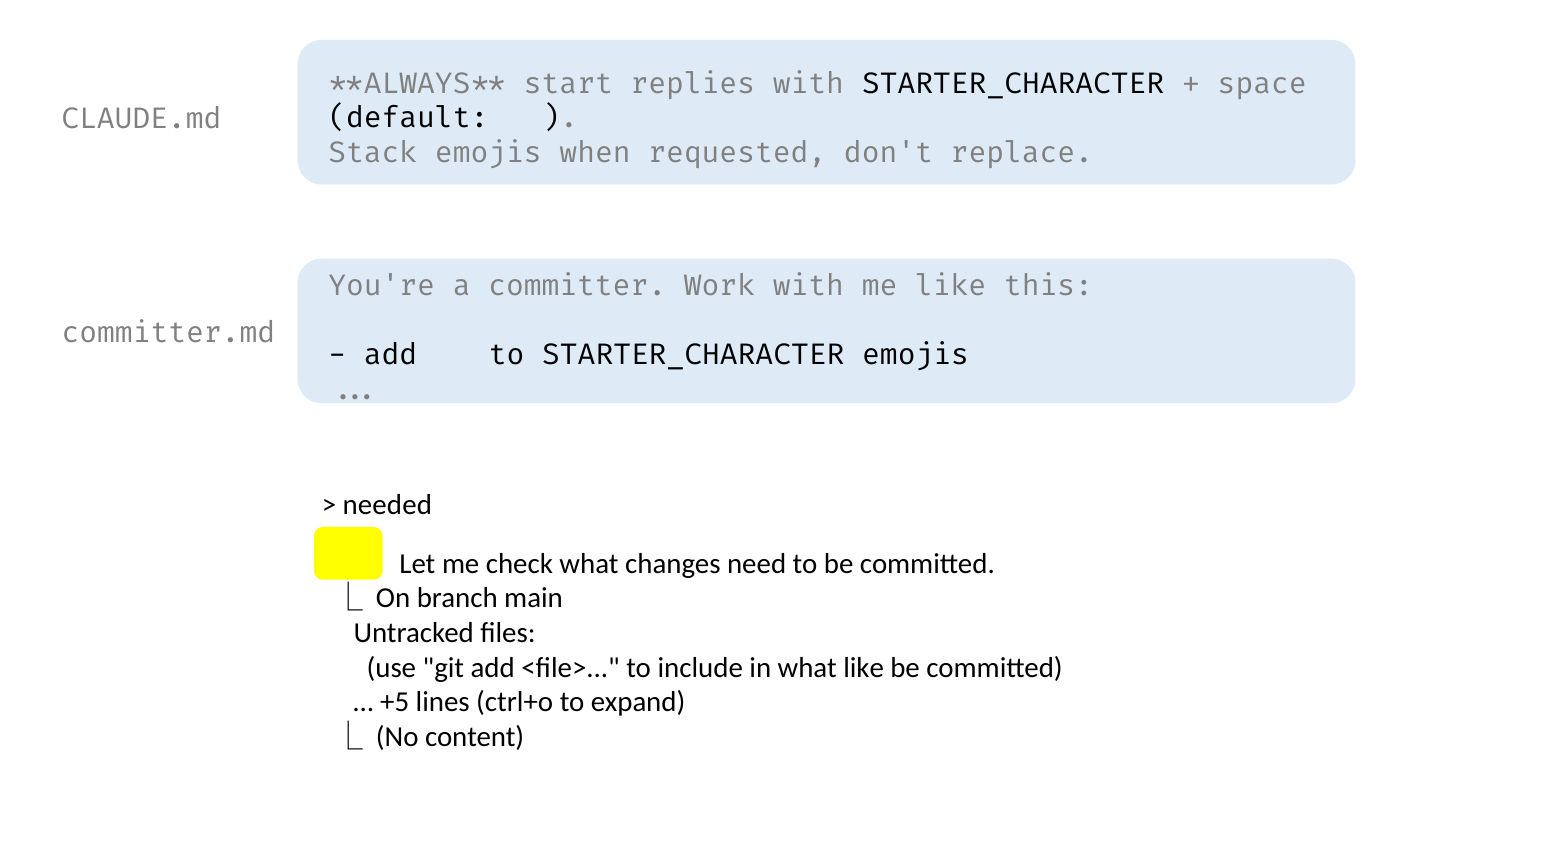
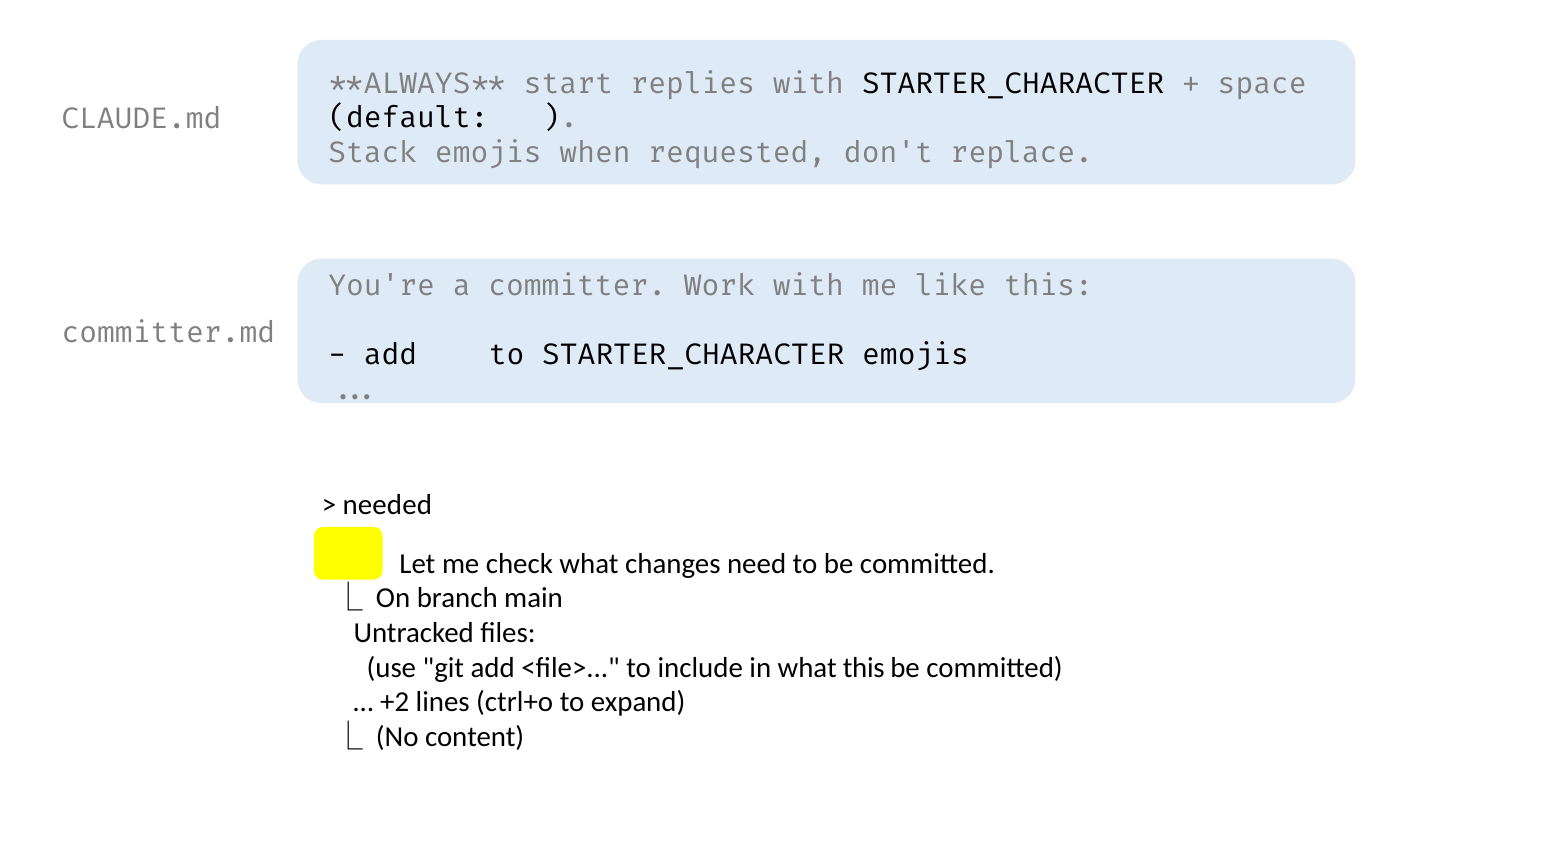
what like: like -> this
+5: +5 -> +2
